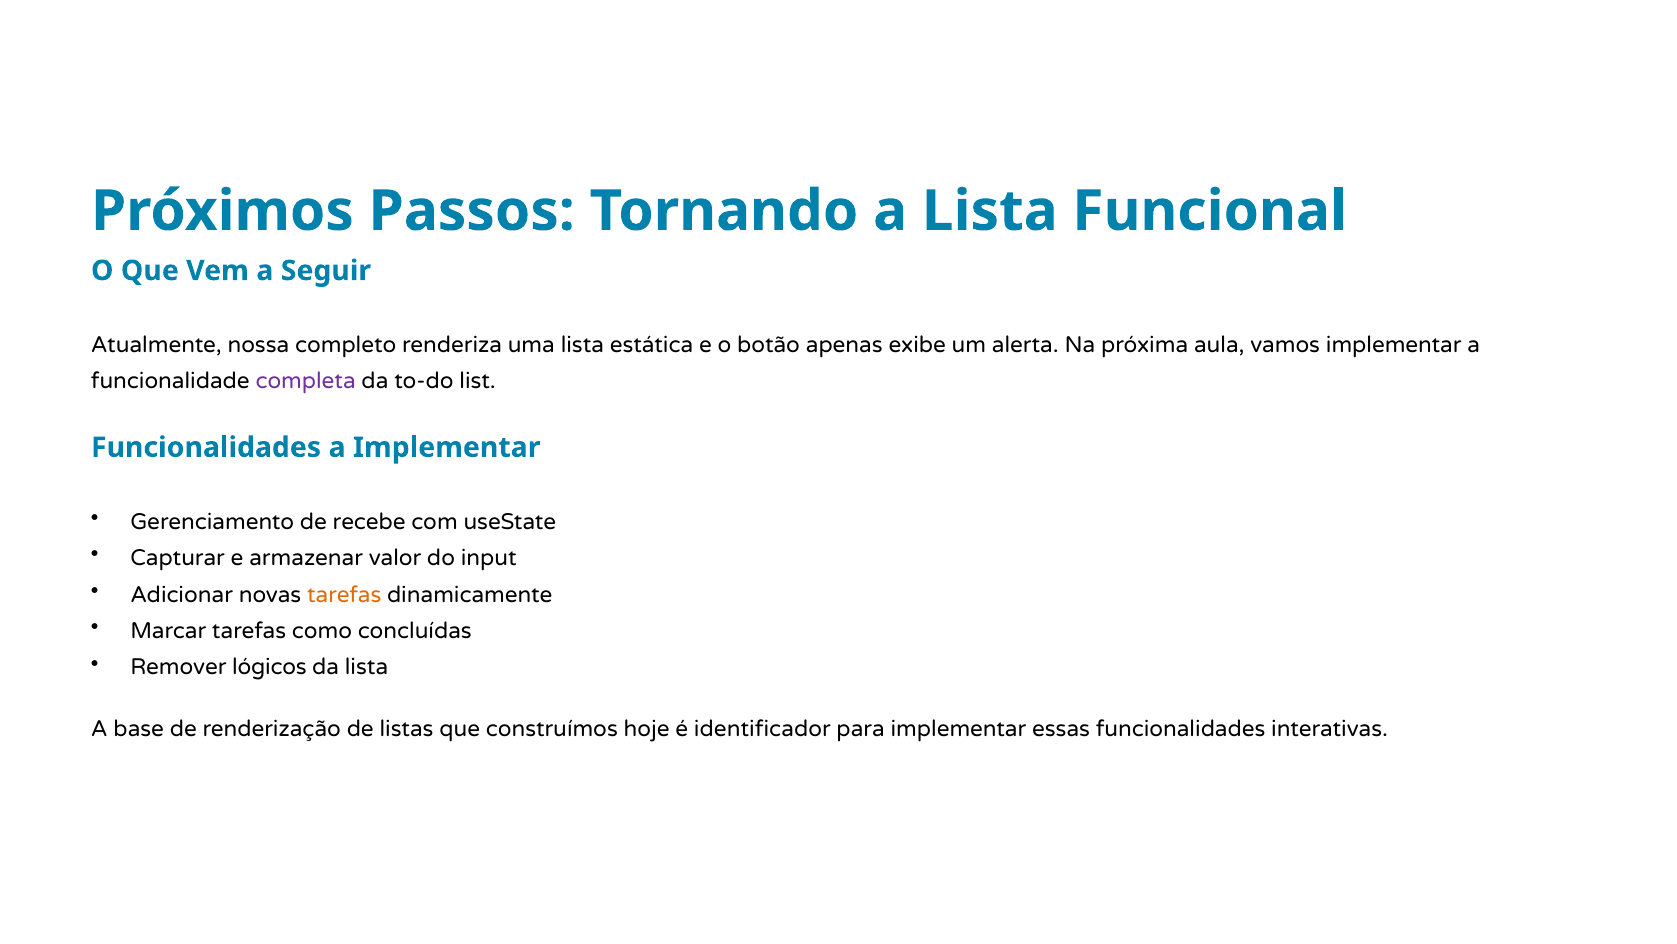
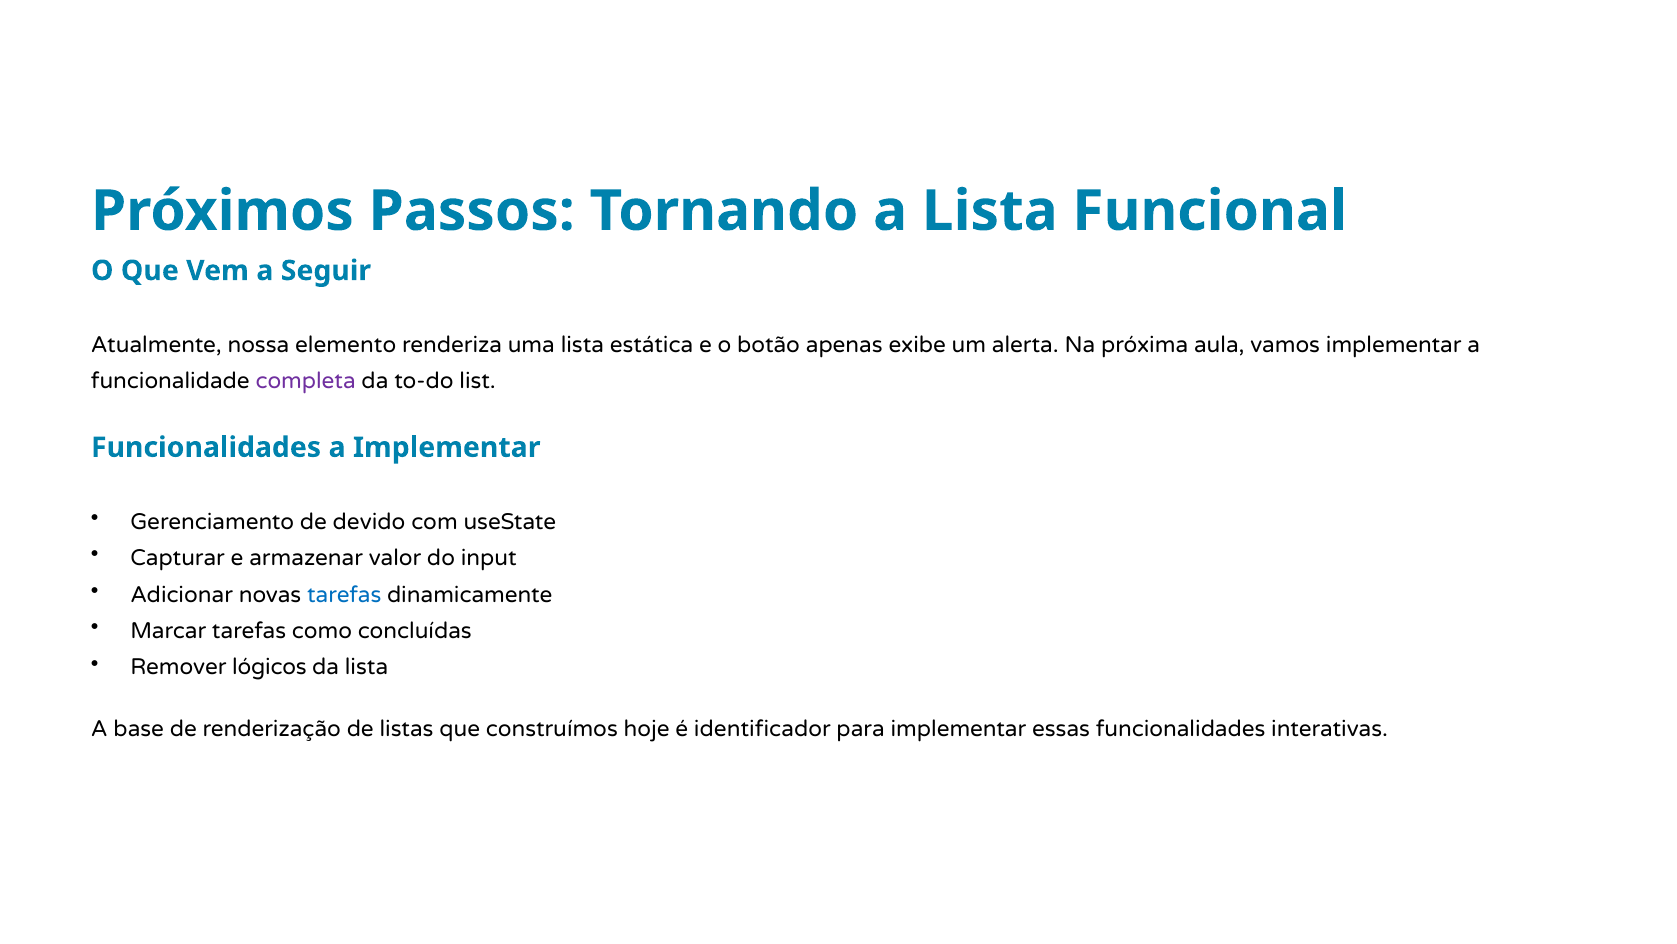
completo: completo -> elemento
recebe: recebe -> devido
tarefas at (344, 594) colour: orange -> blue
